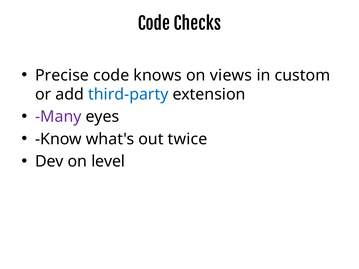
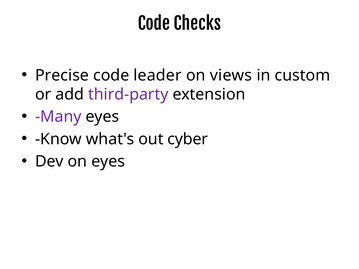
knows: knows -> leader
third-party colour: blue -> purple
twice: twice -> cyber
on level: level -> eyes
